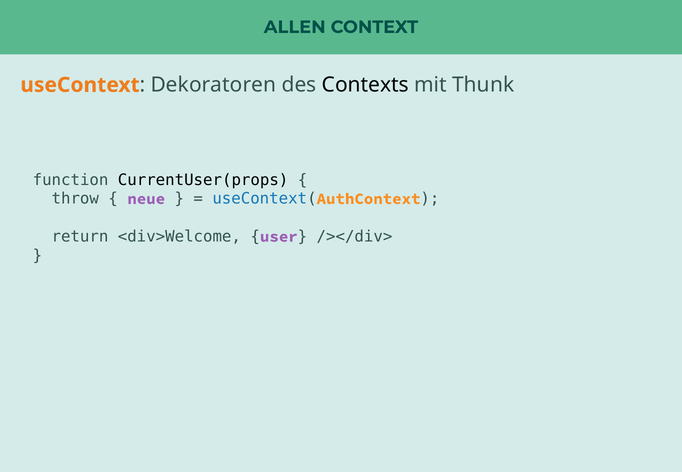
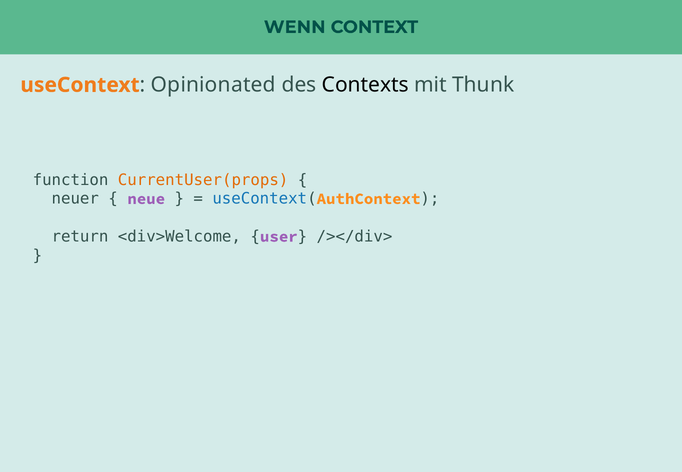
ALLEN: ALLEN -> WENN
Dekoratoren: Dekoratoren -> Opinionated
CurrentUser(props colour: black -> orange
throw: throw -> neuer
